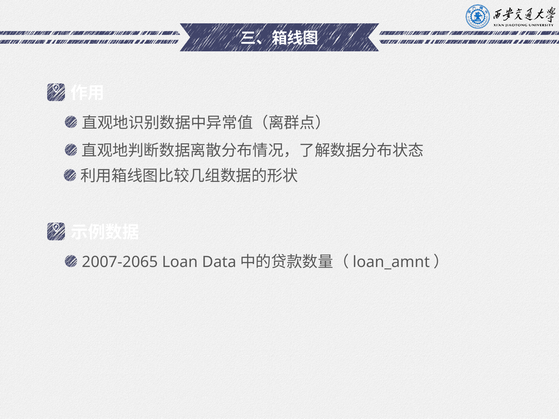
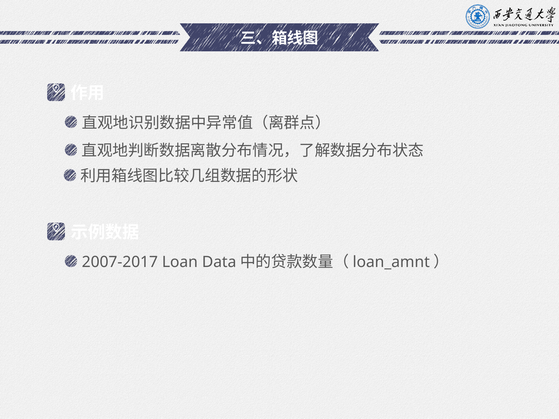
2007-2065: 2007-2065 -> 2007-2017
